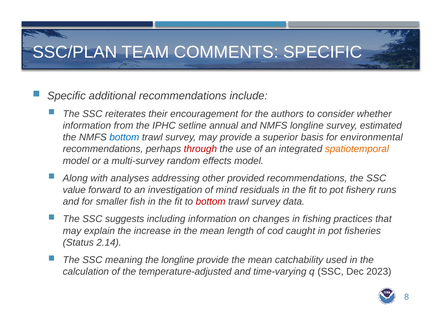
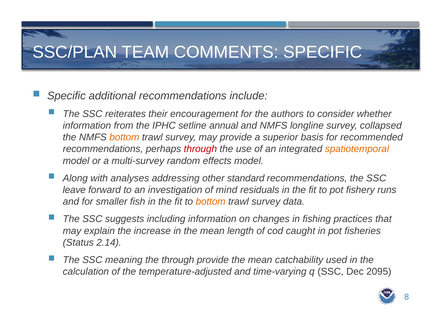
estimated: estimated -> collapsed
bottom at (124, 137) colour: blue -> orange
environmental: environmental -> recommended
provided: provided -> standard
value: value -> leave
bottom at (211, 202) colour: red -> orange
the longline: longline -> through
2023: 2023 -> 2095
